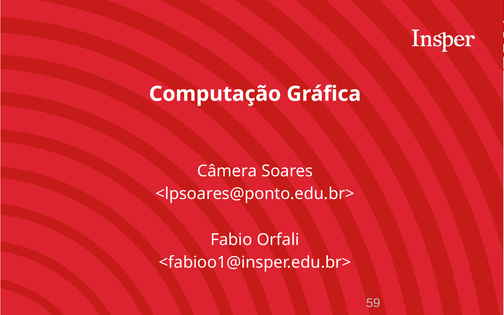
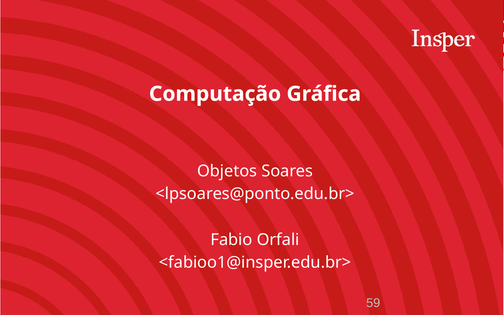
Câmera: Câmera -> Objetos
